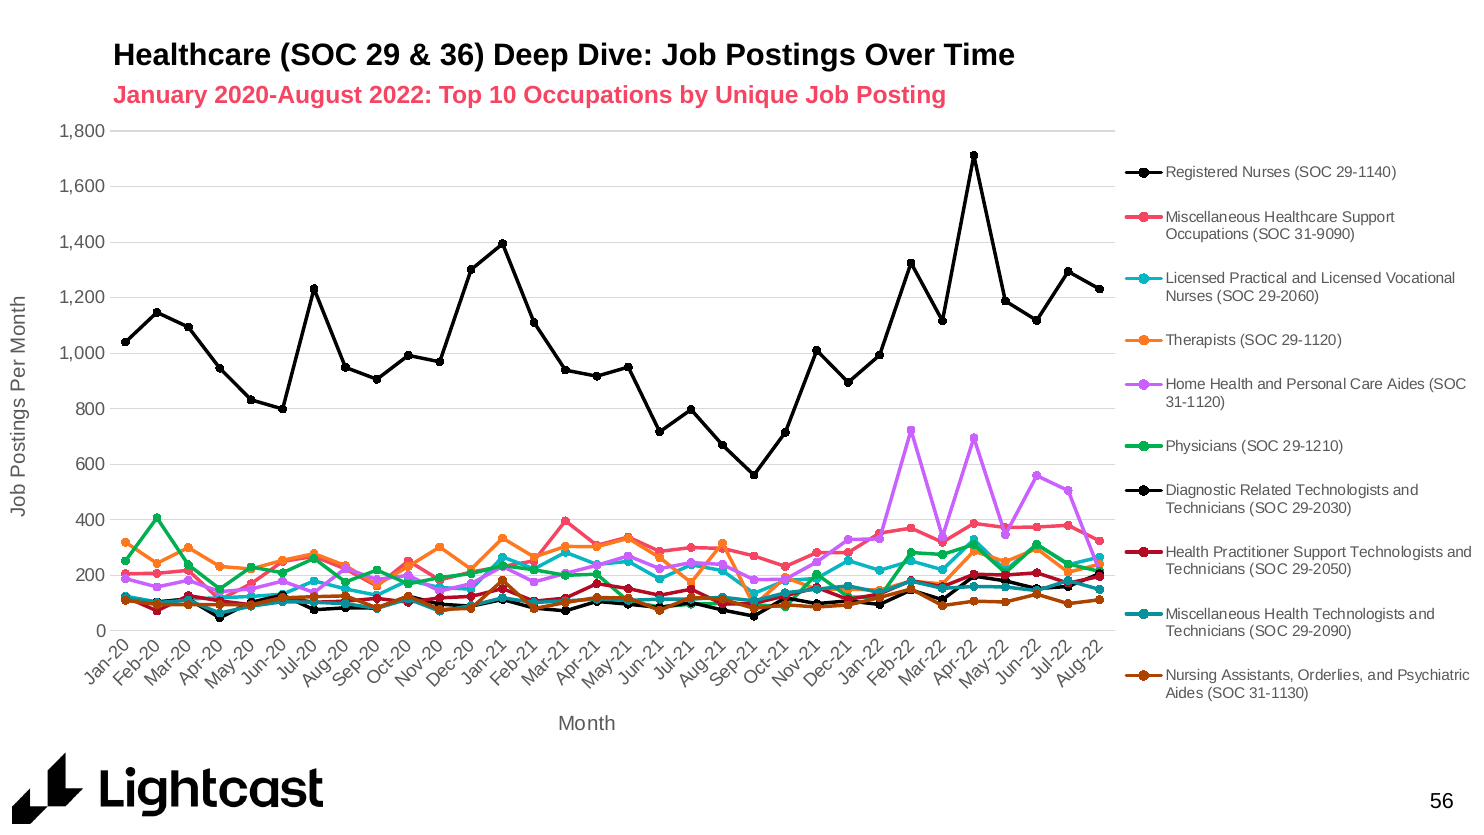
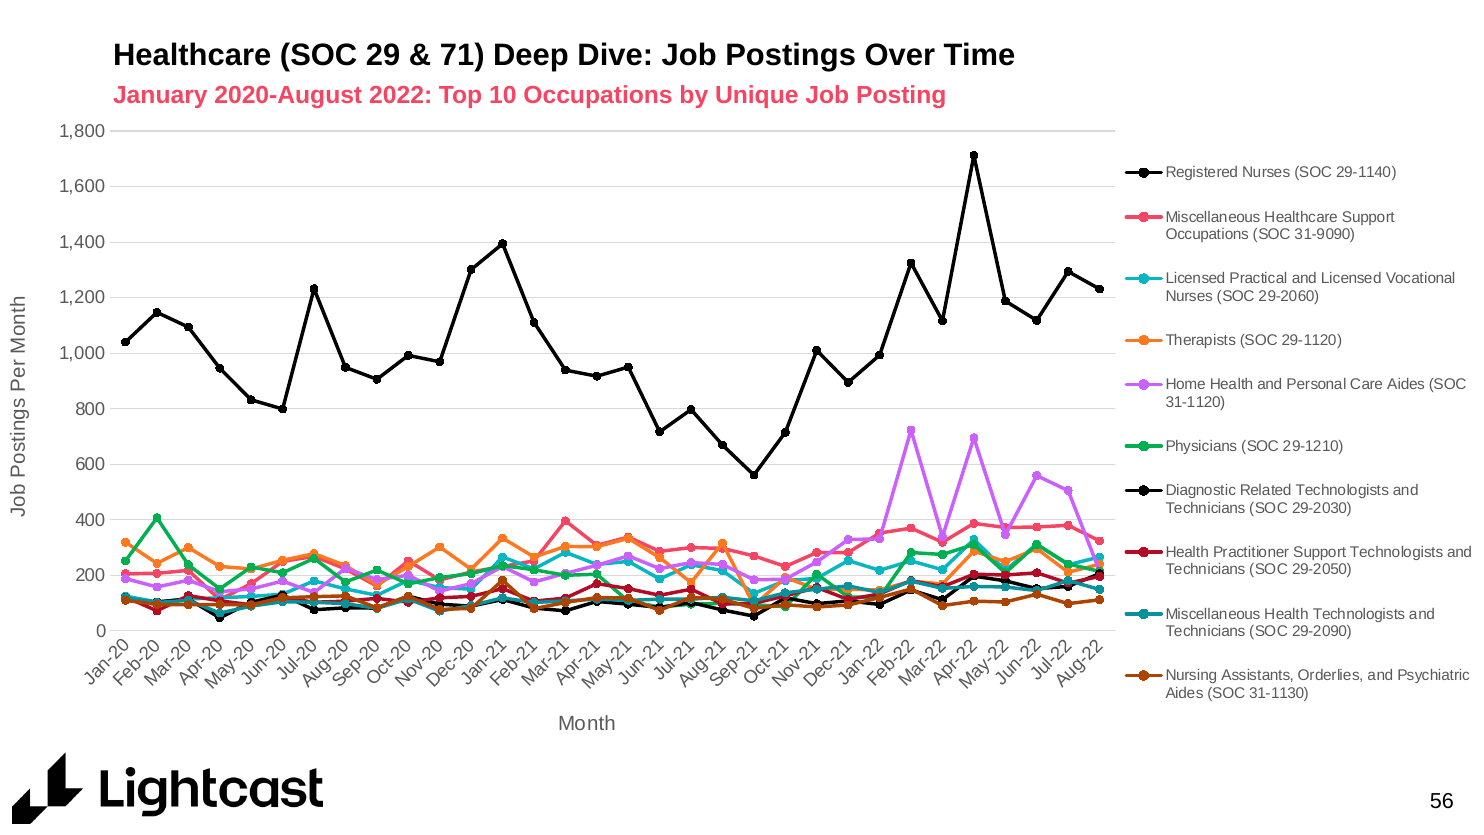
36: 36 -> 71
